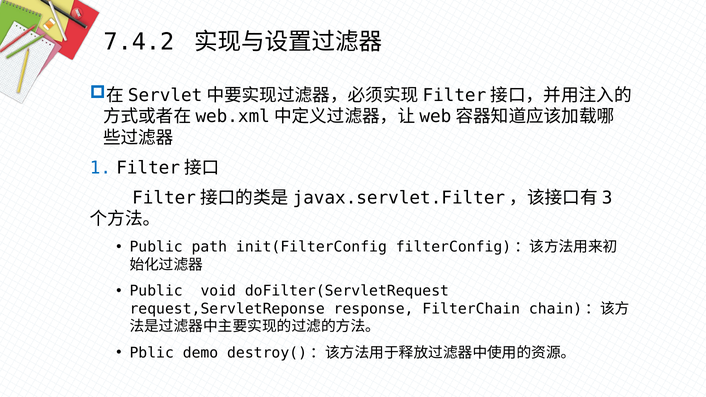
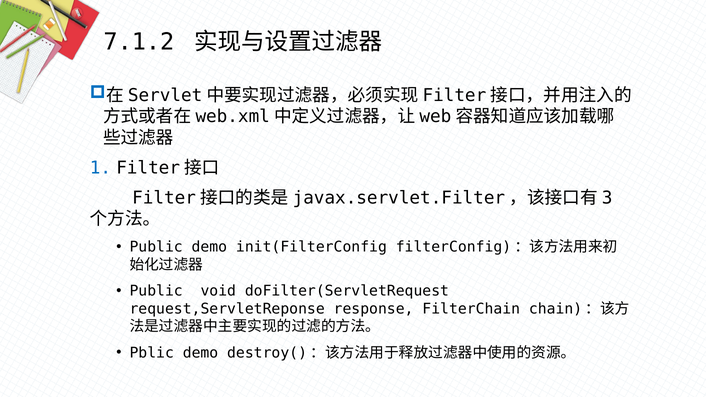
7.4.2: 7.4.2 -> 7.1.2
Public path: path -> demo
